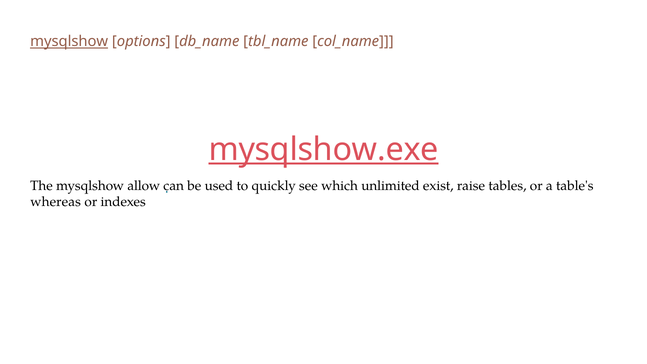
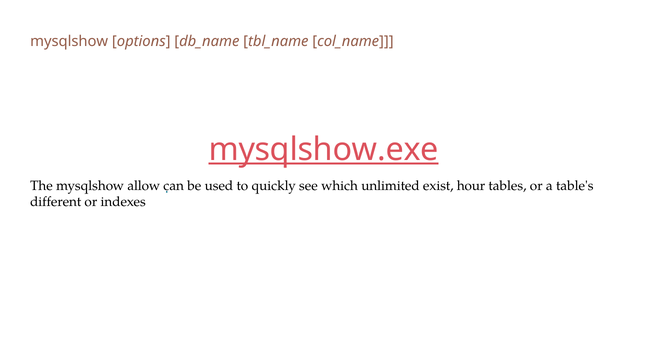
mysqlshow at (69, 41) underline: present -> none
raise: raise -> hour
whereas: whereas -> different
